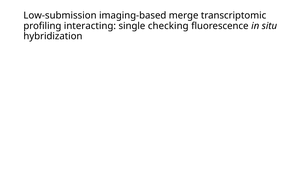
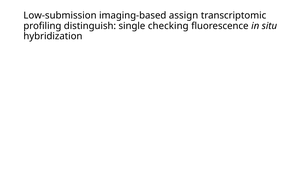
merge: merge -> assign
interacting: interacting -> distinguish
